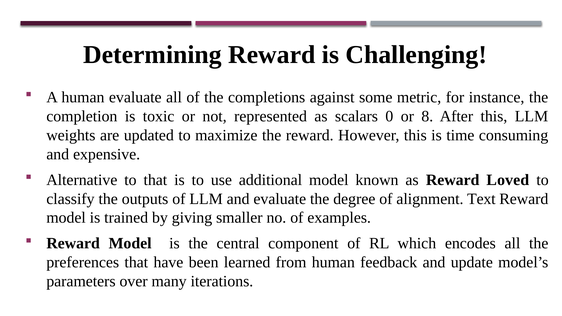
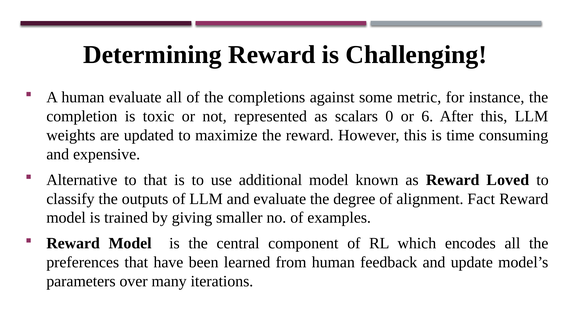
8: 8 -> 6
Text: Text -> Fact
